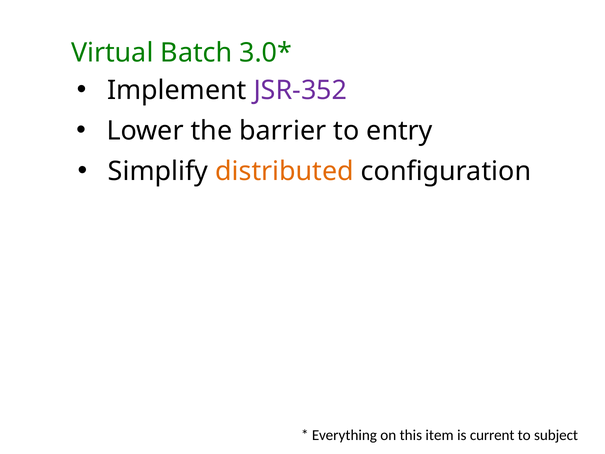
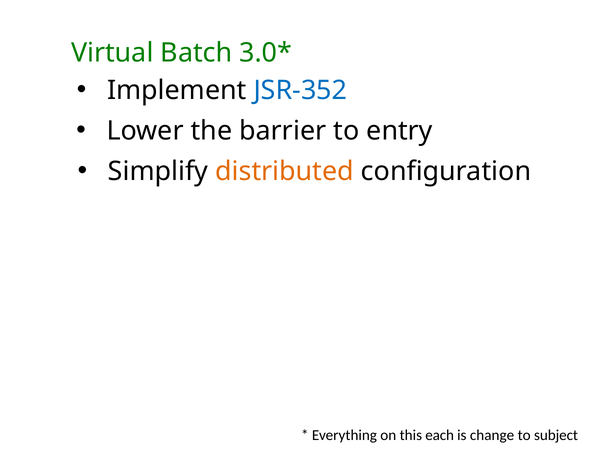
JSR-352 colour: purple -> blue
item: item -> each
current: current -> change
